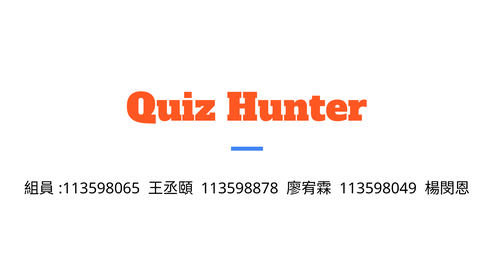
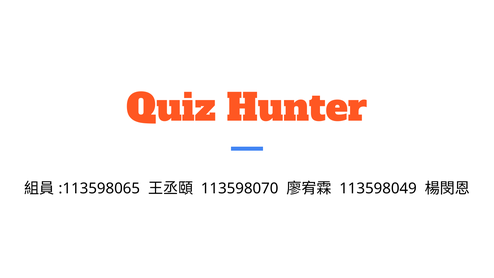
113598878: 113598878 -> 113598070
